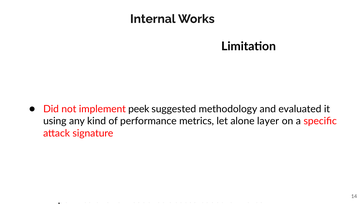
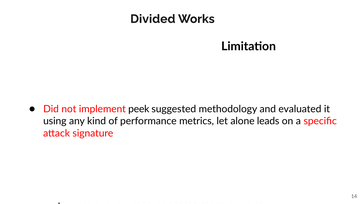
Internal: Internal -> Divided
layer at (268, 121): layer -> leads
